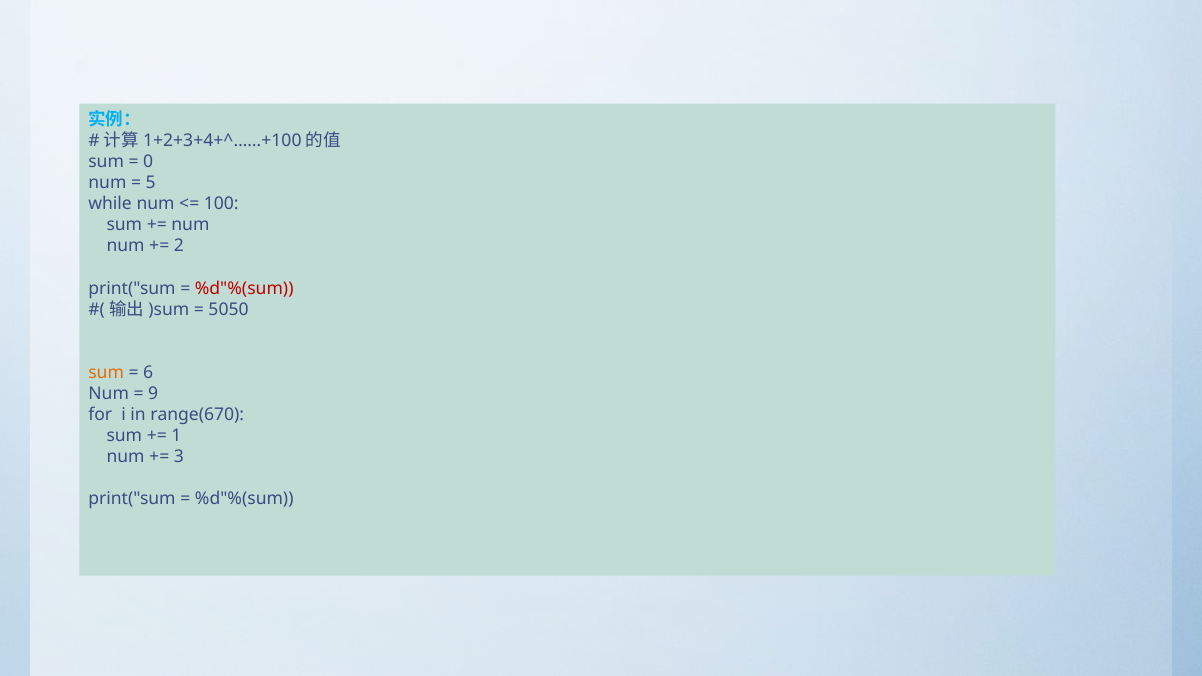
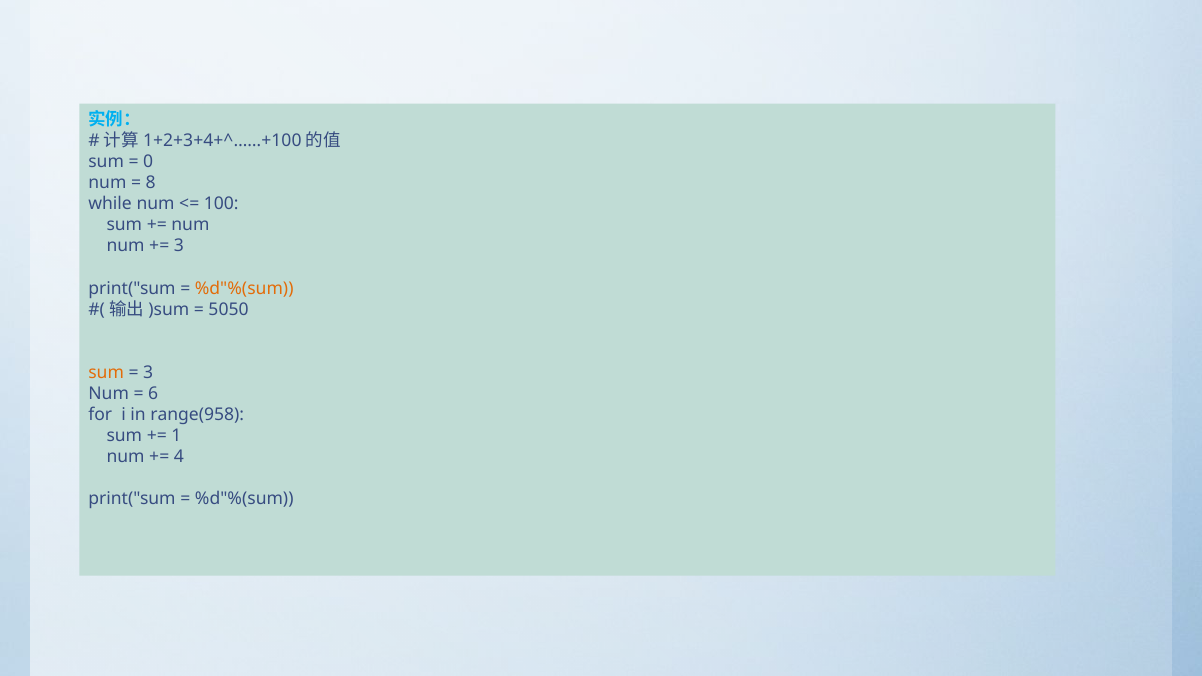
5: 5 -> 8
2 at (179, 246): 2 -> 3
%d"%(sum at (244, 288) colour: red -> orange
6 at (148, 373): 6 -> 3
9: 9 -> 6
range(670: range(670 -> range(958
3: 3 -> 4
